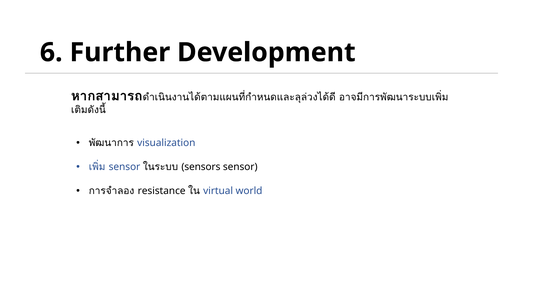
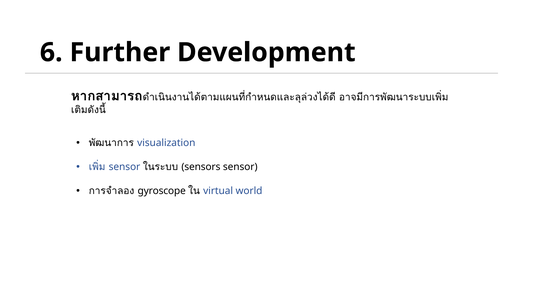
resistance: resistance -> gyroscope
